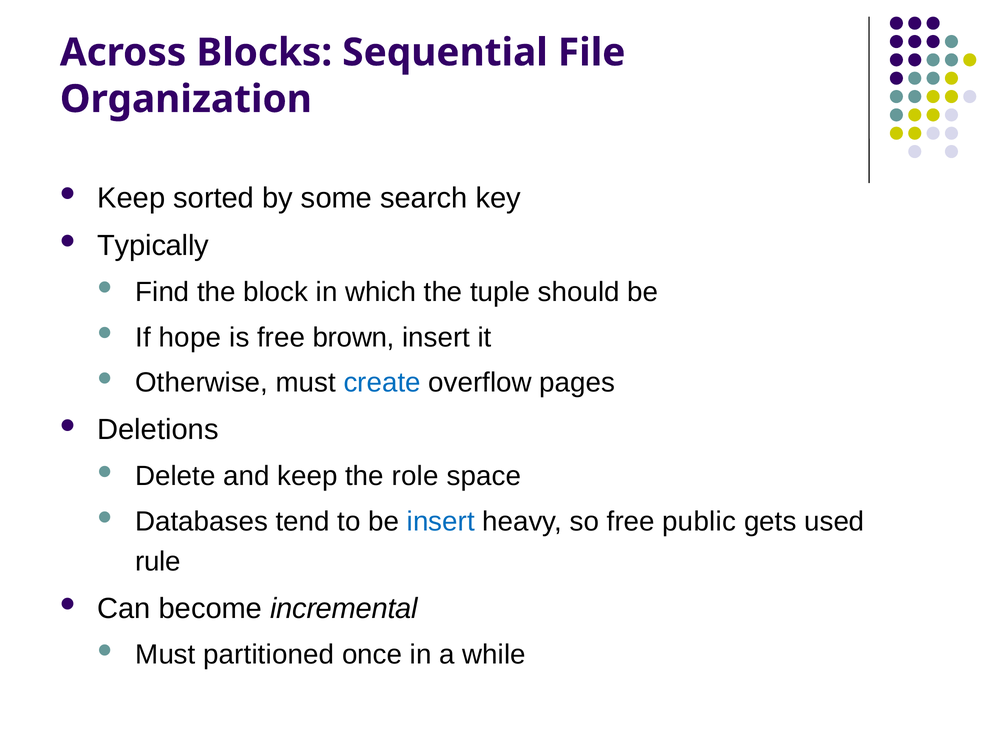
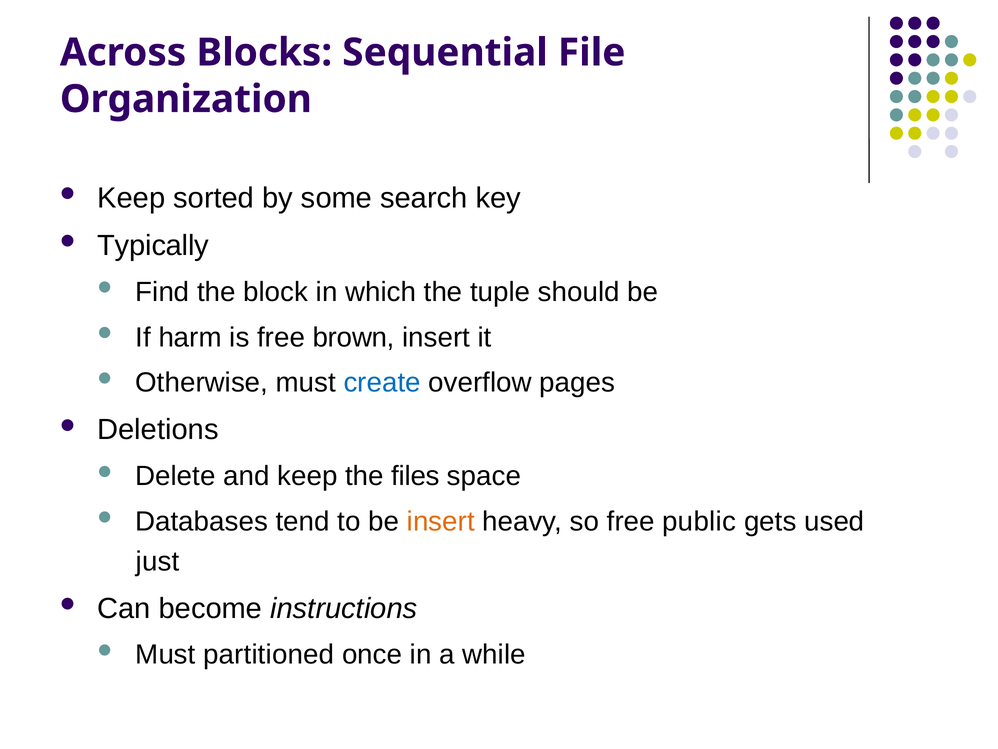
hope: hope -> harm
role: role -> files
insert at (441, 521) colour: blue -> orange
rule: rule -> just
incremental: incremental -> instructions
